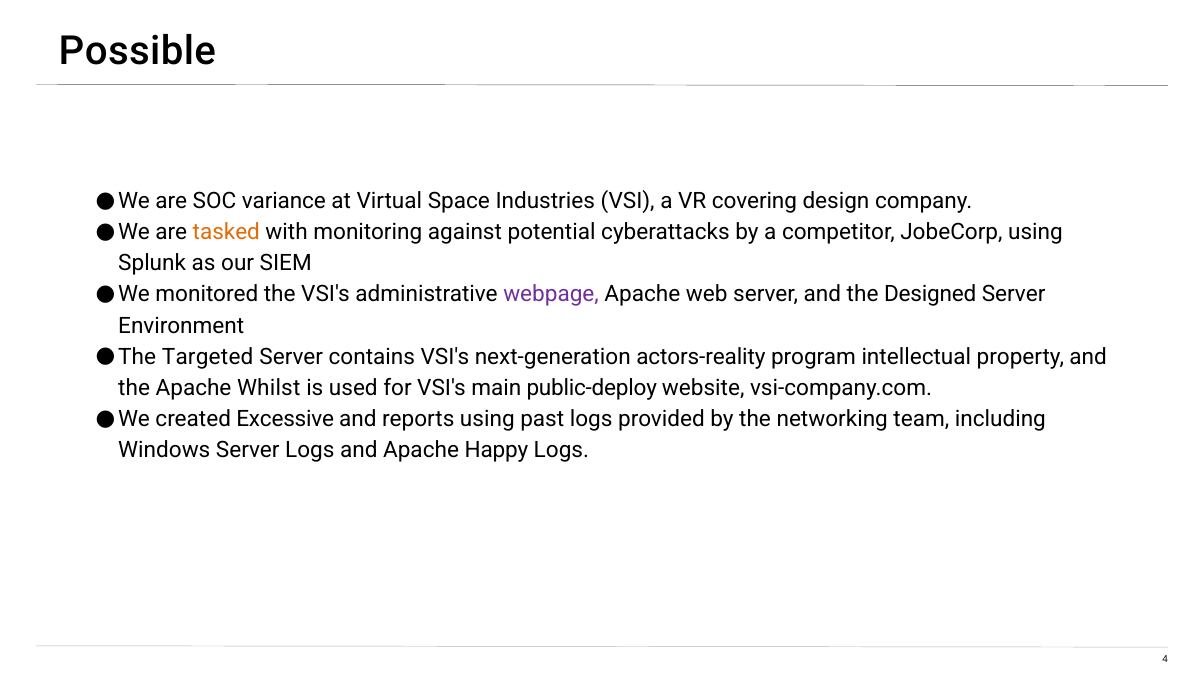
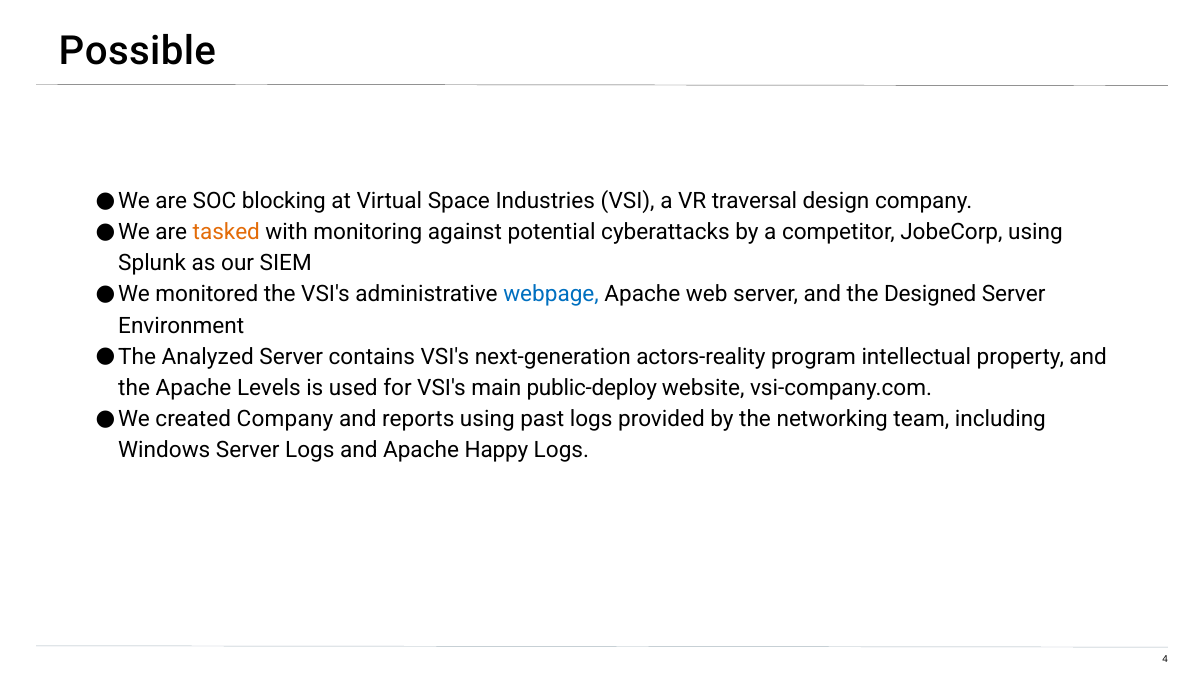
variance: variance -> blocking
covering: covering -> traversal
webpage colour: purple -> blue
Targeted: Targeted -> Analyzed
Whilst: Whilst -> Levels
created Excessive: Excessive -> Company
